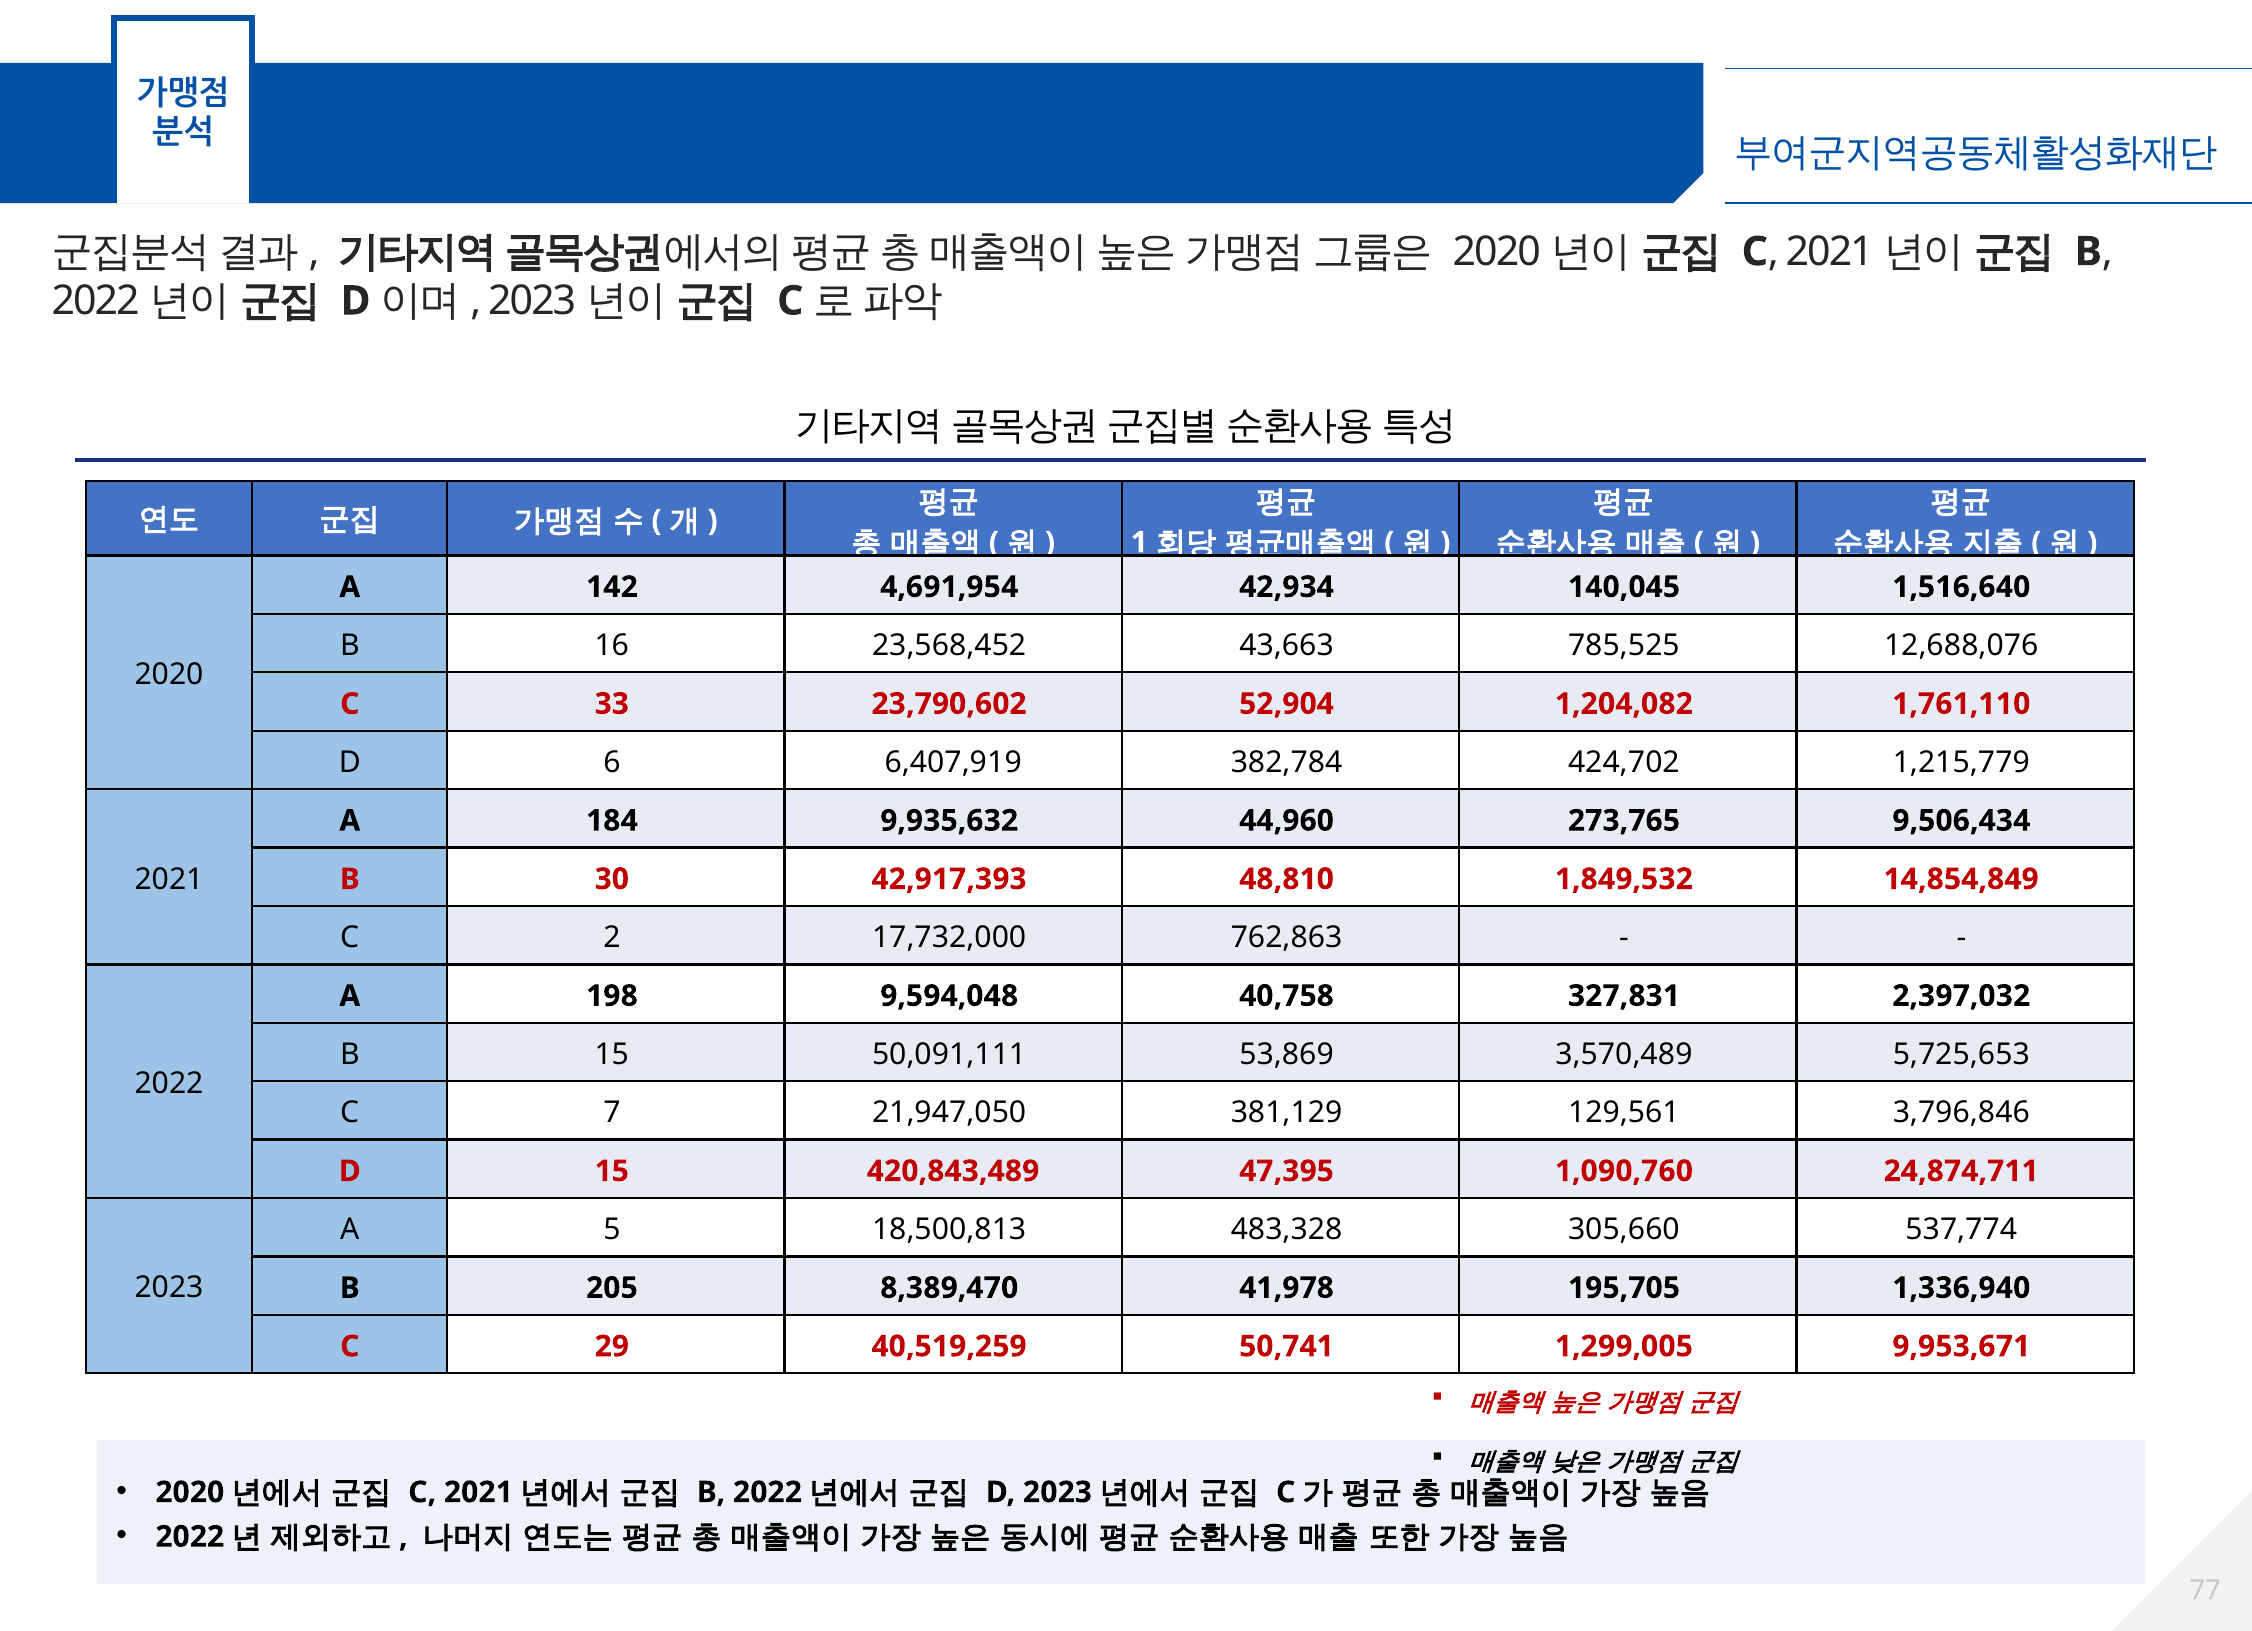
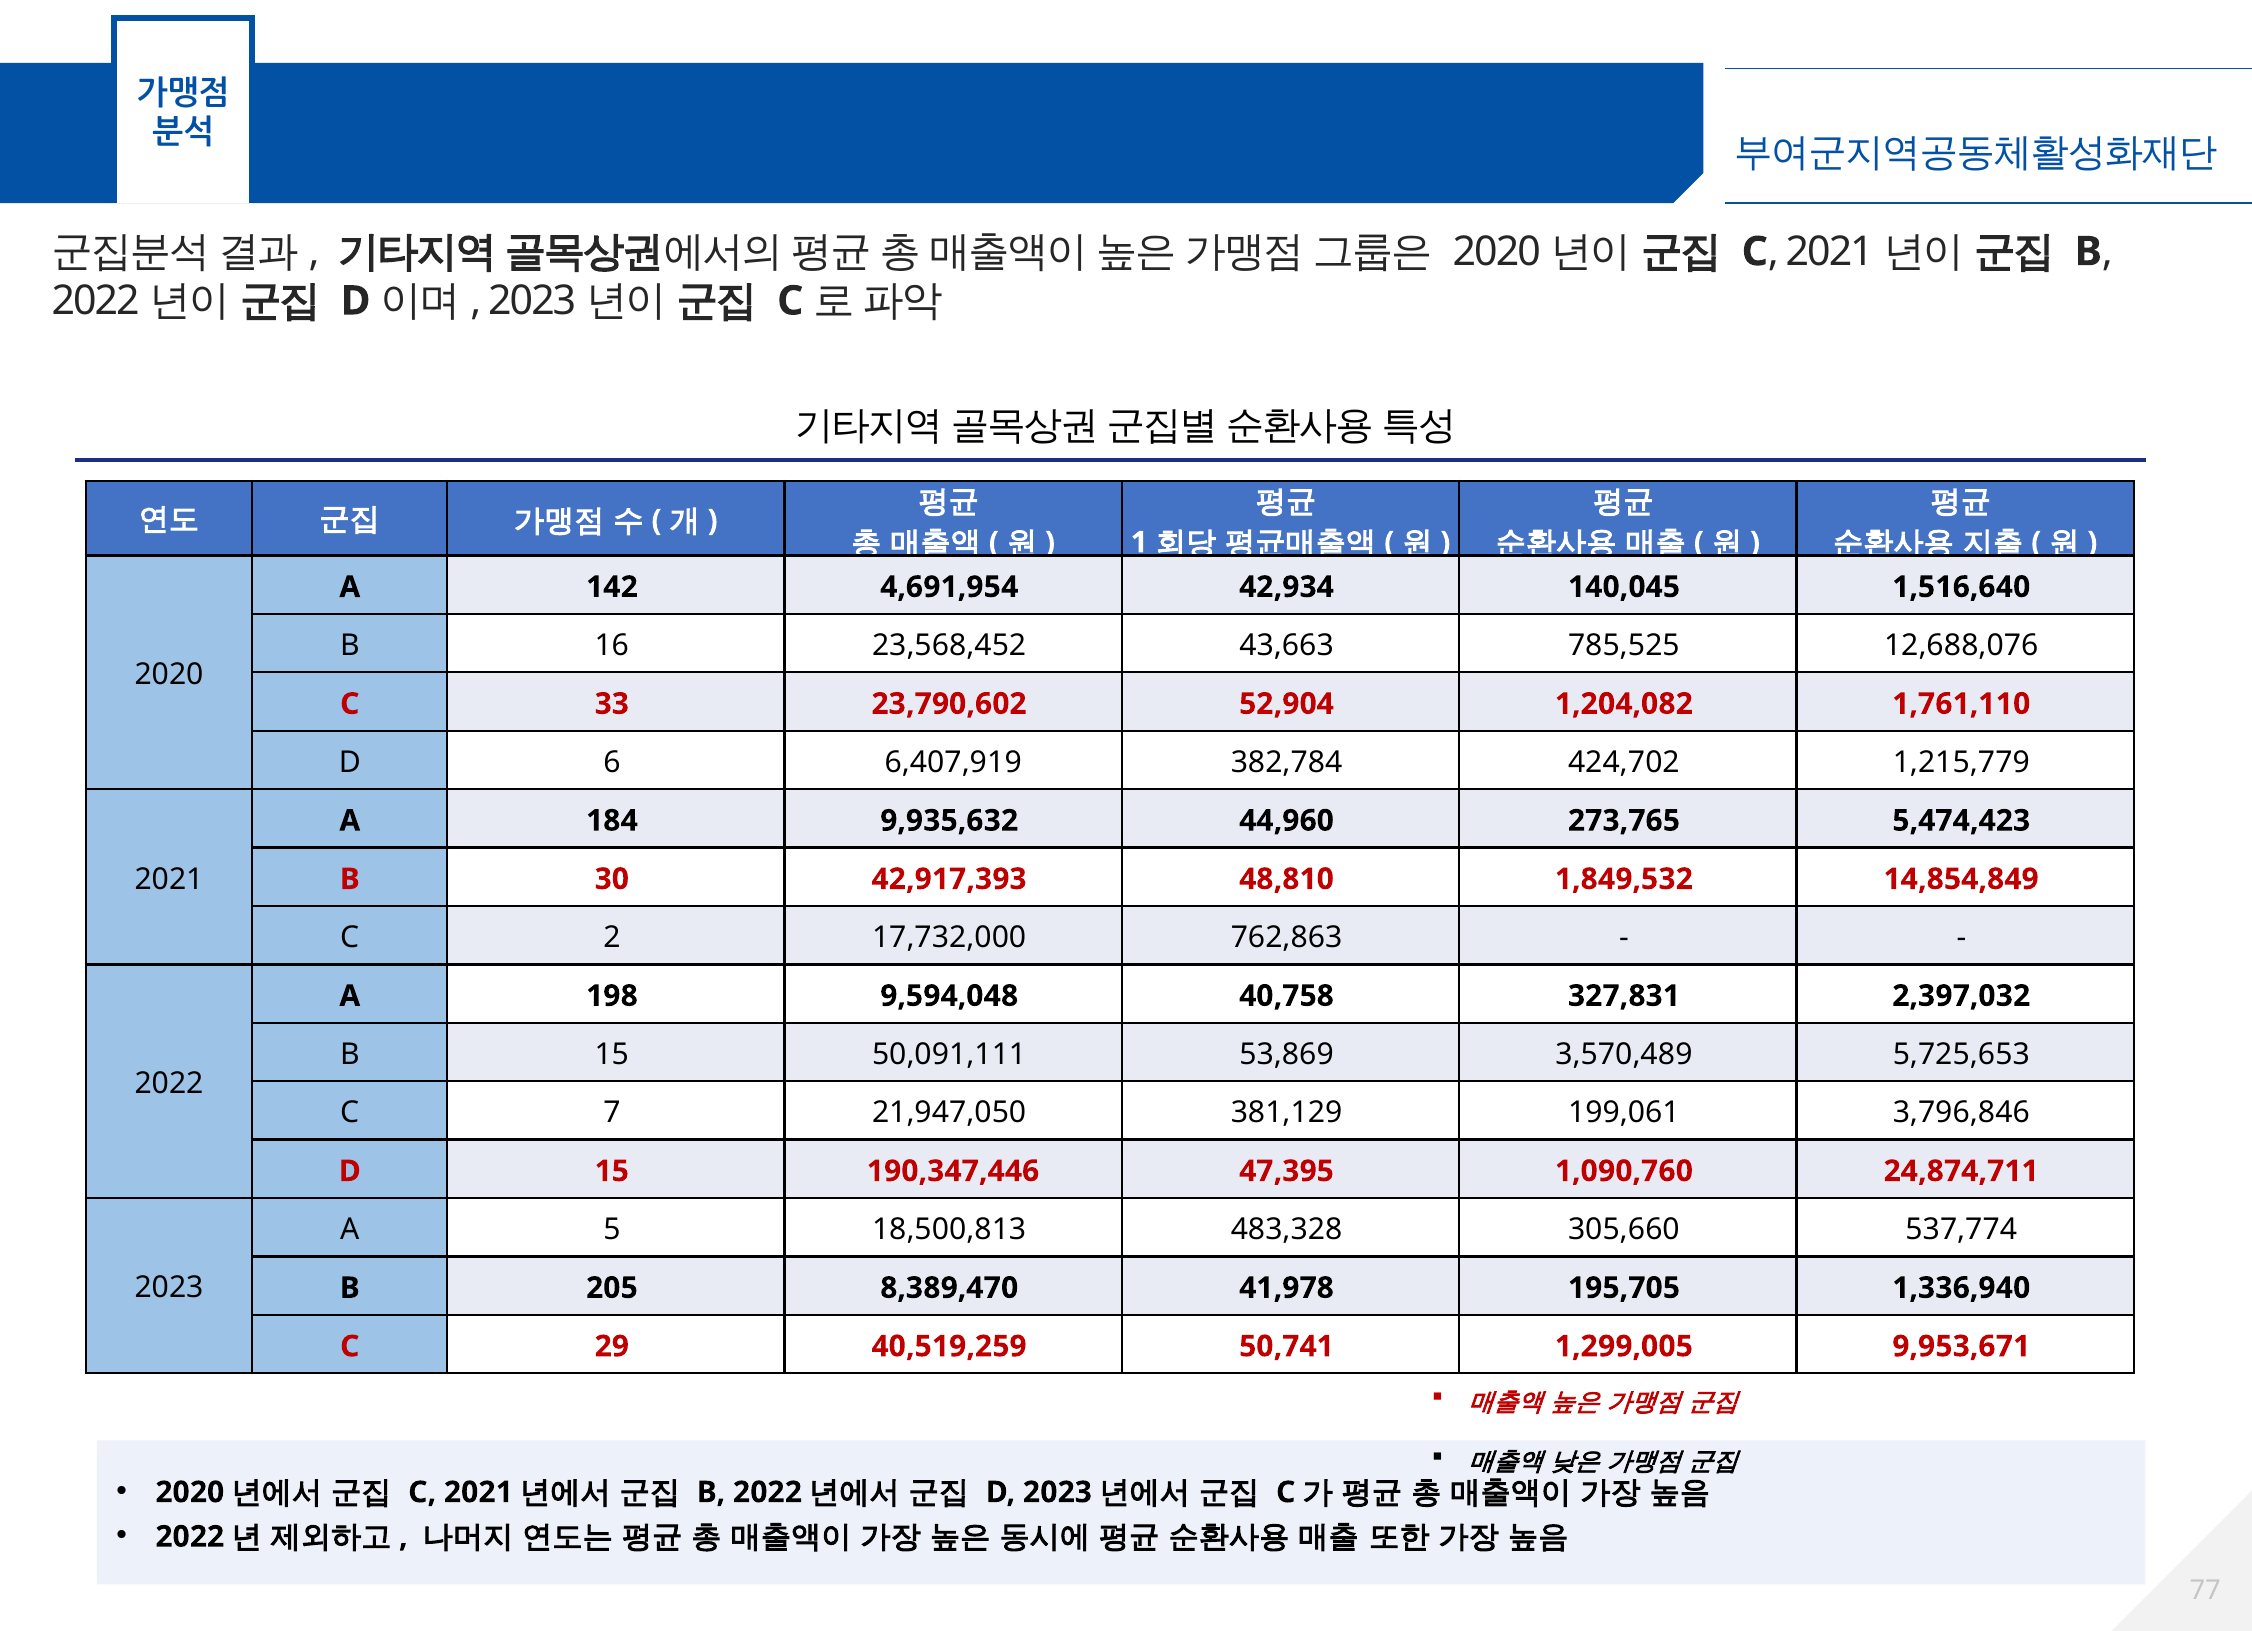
9,506,434: 9,506,434 -> 5,474,423
129,561: 129,561 -> 199,061
420,843,489: 420,843,489 -> 190,347,446
